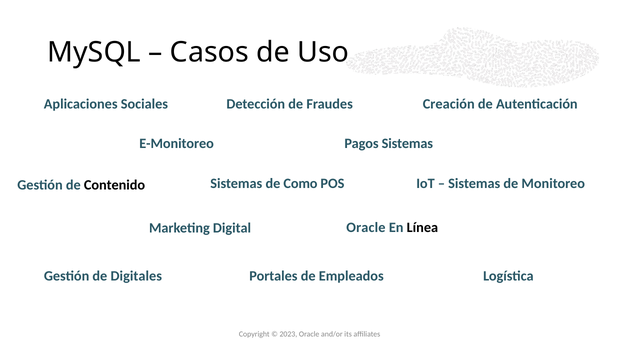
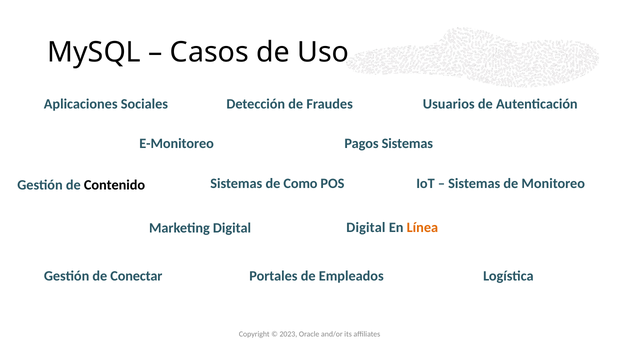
Creación: Creación -> Usuarios
Digital Oracle: Oracle -> Digital
Línea colour: black -> orange
Digitales: Digitales -> Conectar
